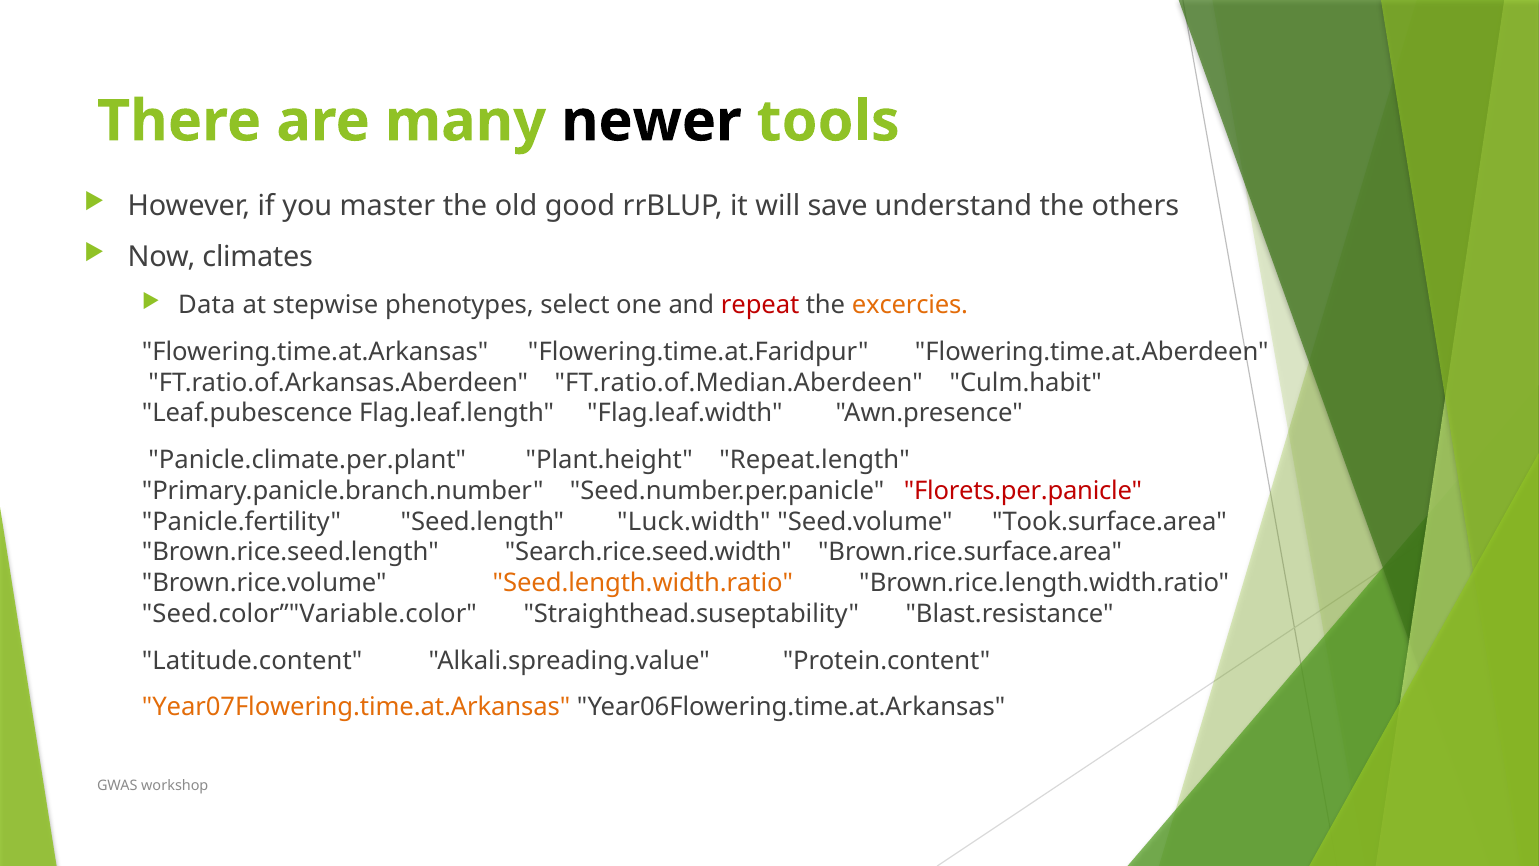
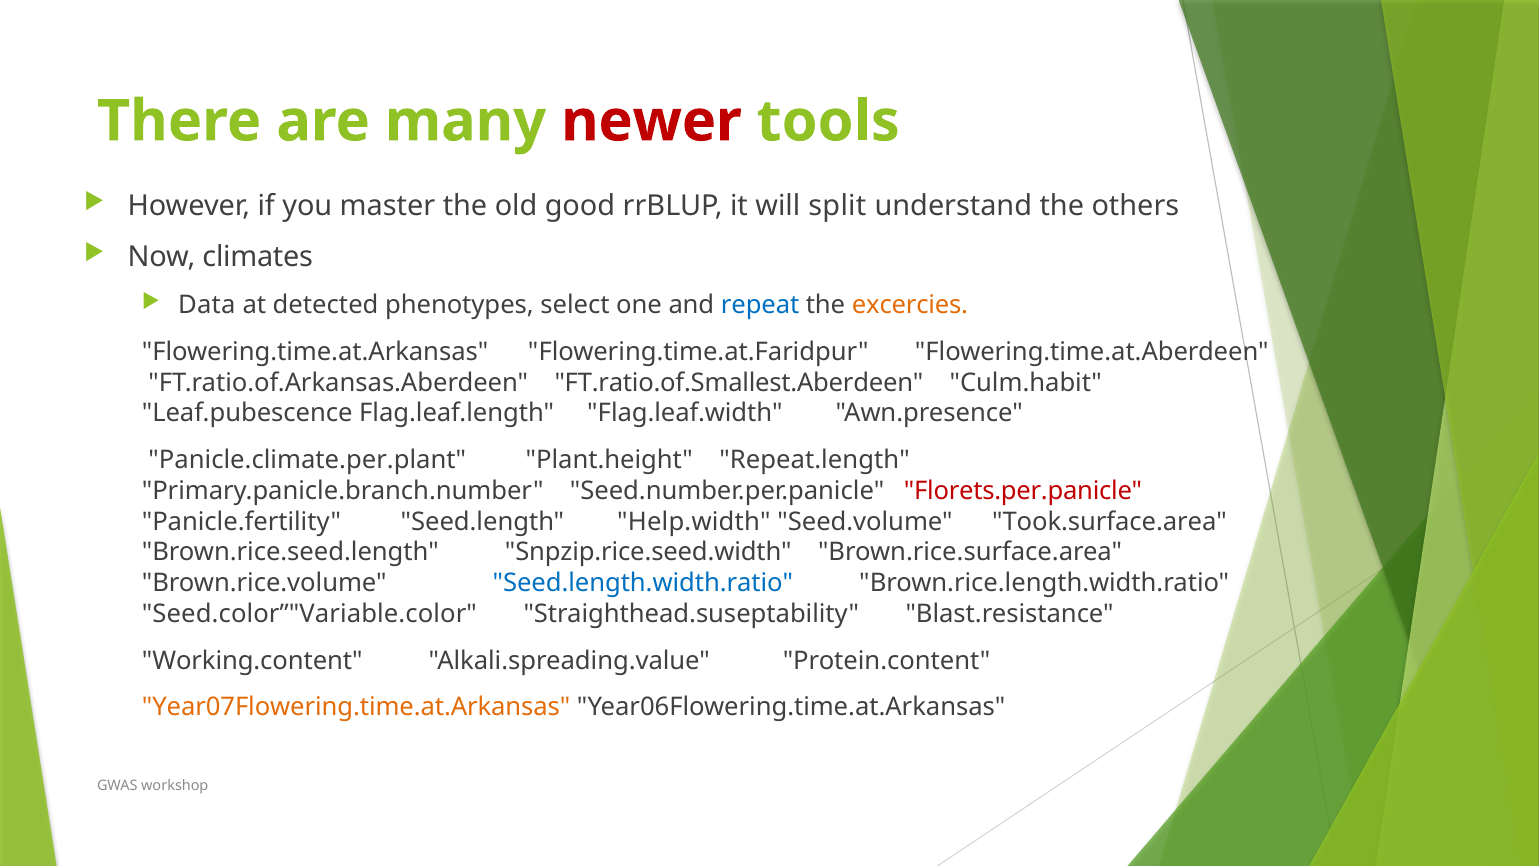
newer colour: black -> red
save: save -> split
stepwise: stepwise -> detected
repeat colour: red -> blue
FT.ratio.of.Median.Aberdeen: FT.ratio.of.Median.Aberdeen -> FT.ratio.of.Smallest.Aberdeen
Luck.width: Luck.width -> Help.width
Search.rice.seed.width: Search.rice.seed.width -> Snpzip.rice.seed.width
Seed.length.width.ratio colour: orange -> blue
Latitude.content: Latitude.content -> Working.content
